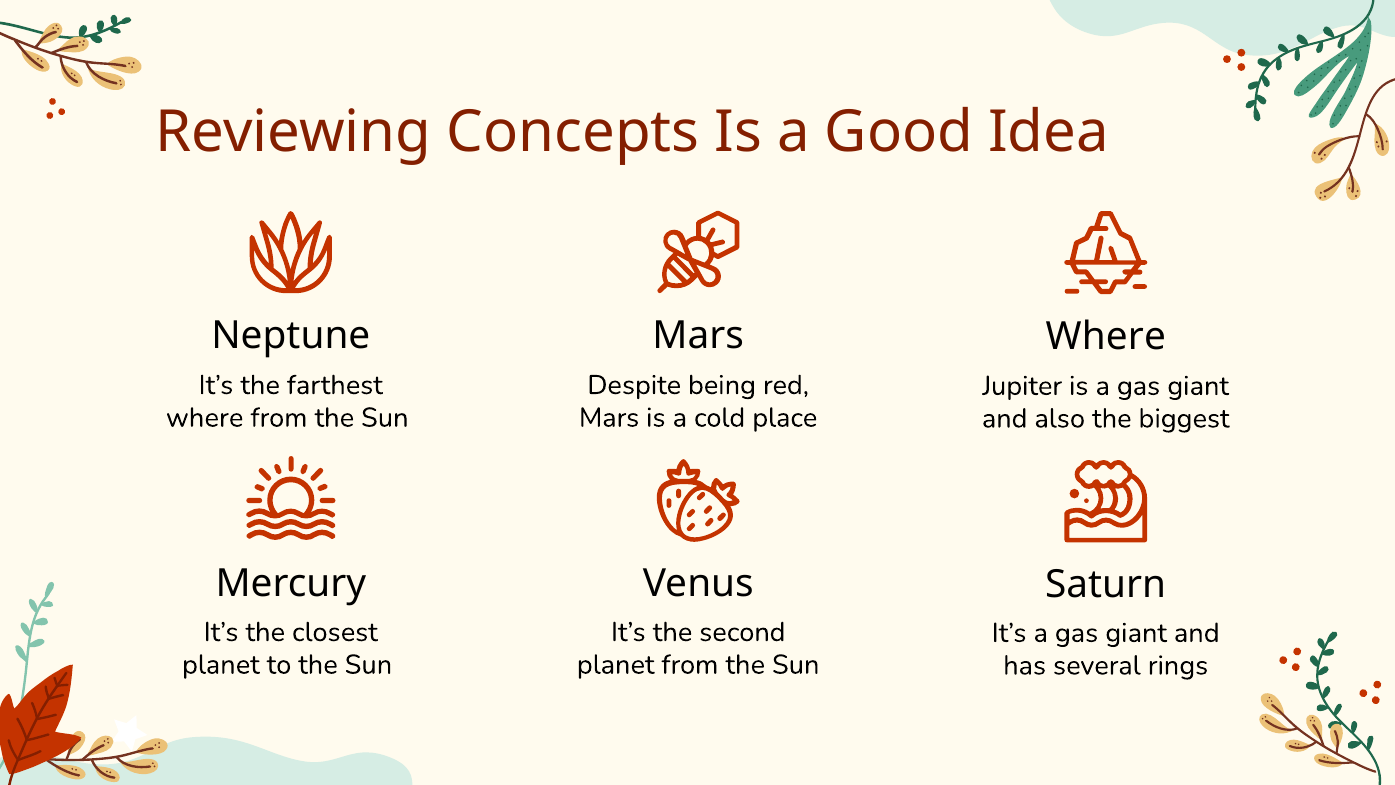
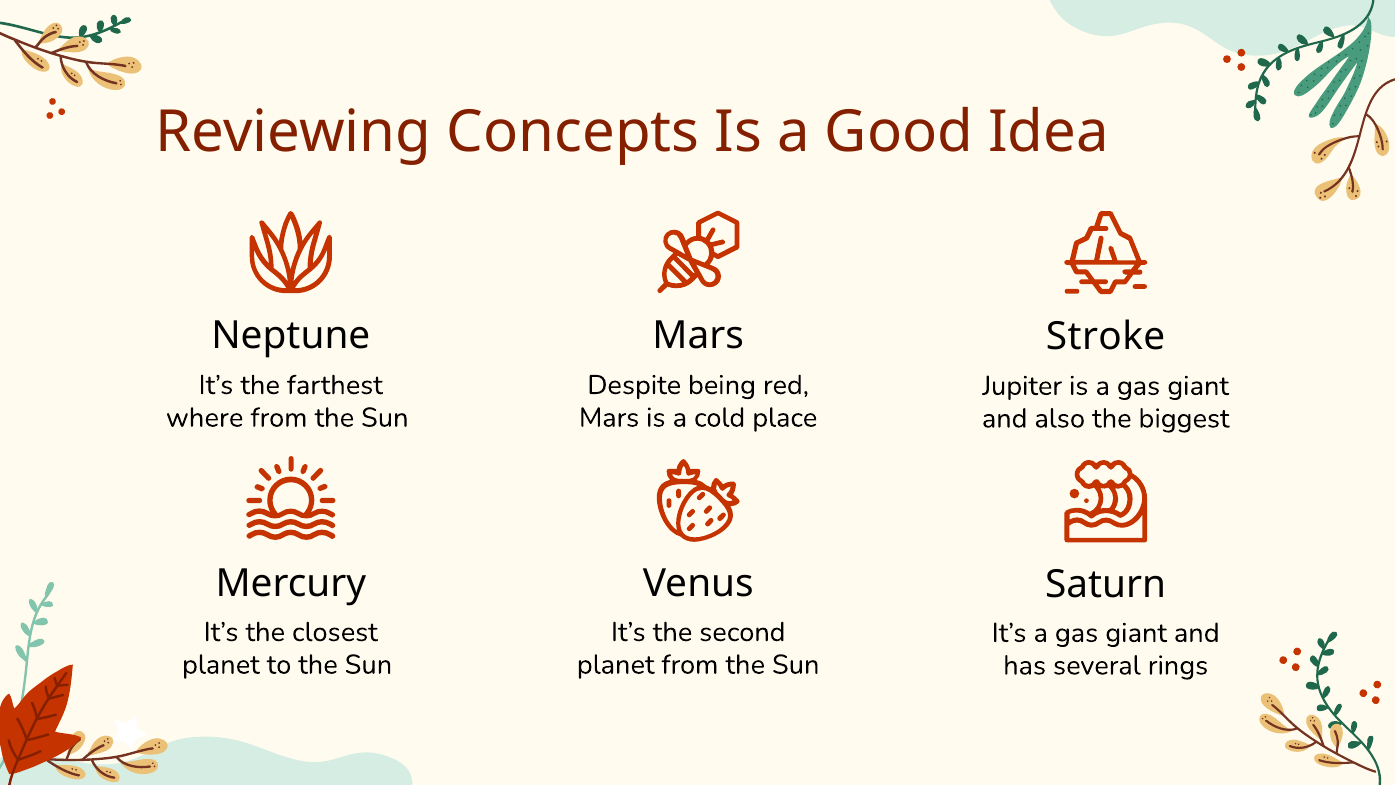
Where at (1106, 337): Where -> Stroke
